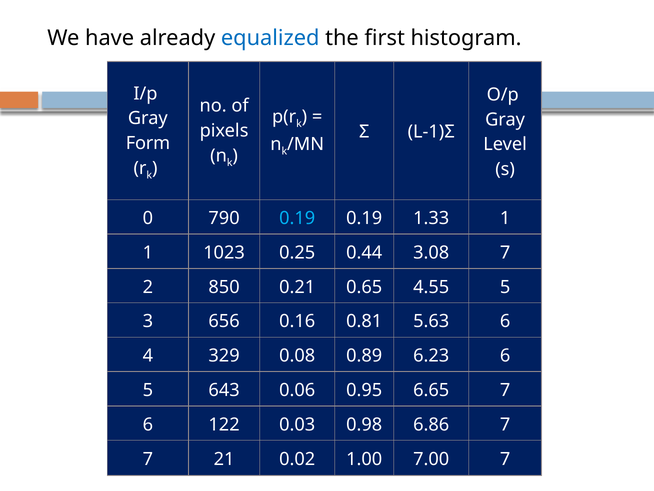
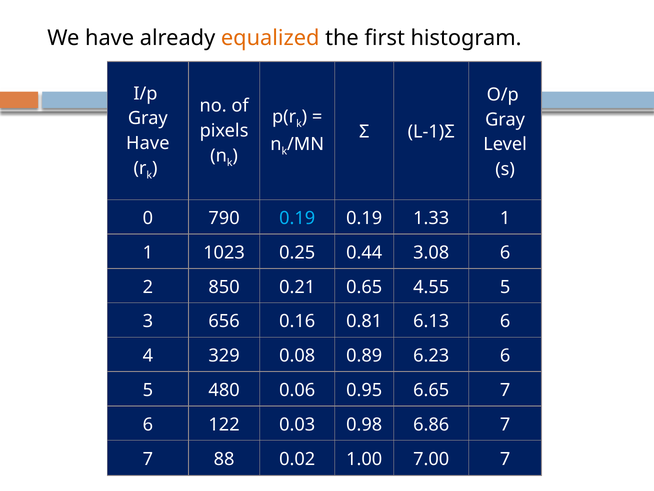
equalized colour: blue -> orange
Form at (148, 143): Form -> Have
3.08 7: 7 -> 6
5.63: 5.63 -> 6.13
643: 643 -> 480
21: 21 -> 88
